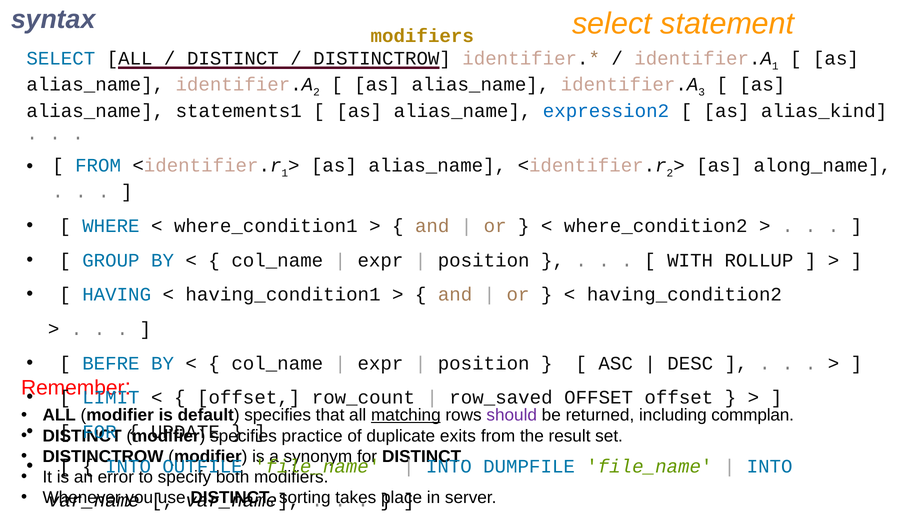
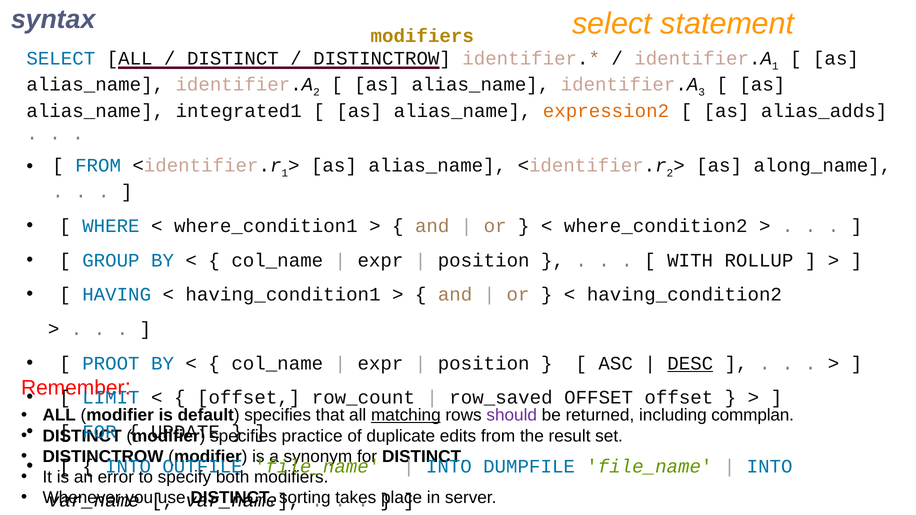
statements1: statements1 -> integrated1
expression2 colour: blue -> orange
alias_kind: alias_kind -> alias_adds
BEFRE: BEFRE -> PROOT
DESC underline: none -> present
exits: exits -> edits
